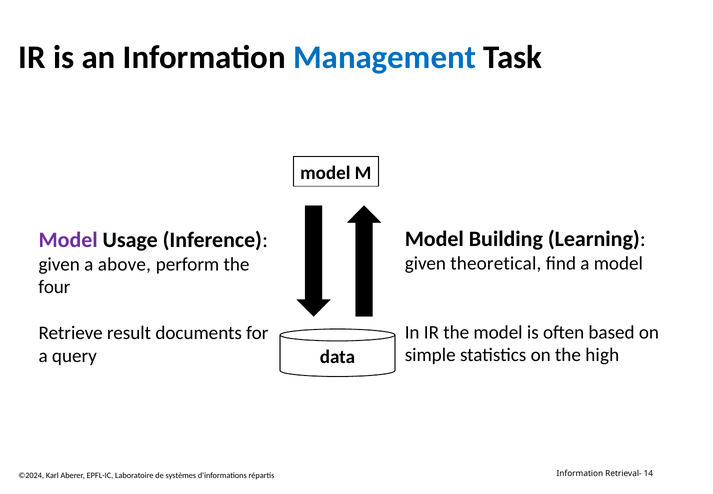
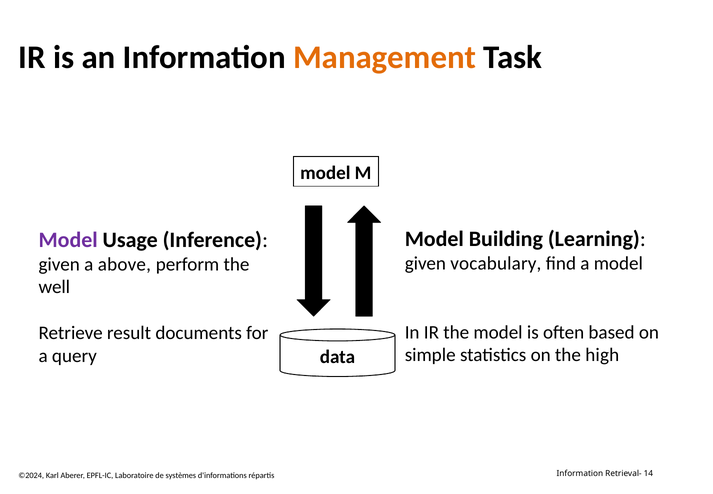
Management colour: blue -> orange
theoretical: theoretical -> vocabulary
four: four -> well
